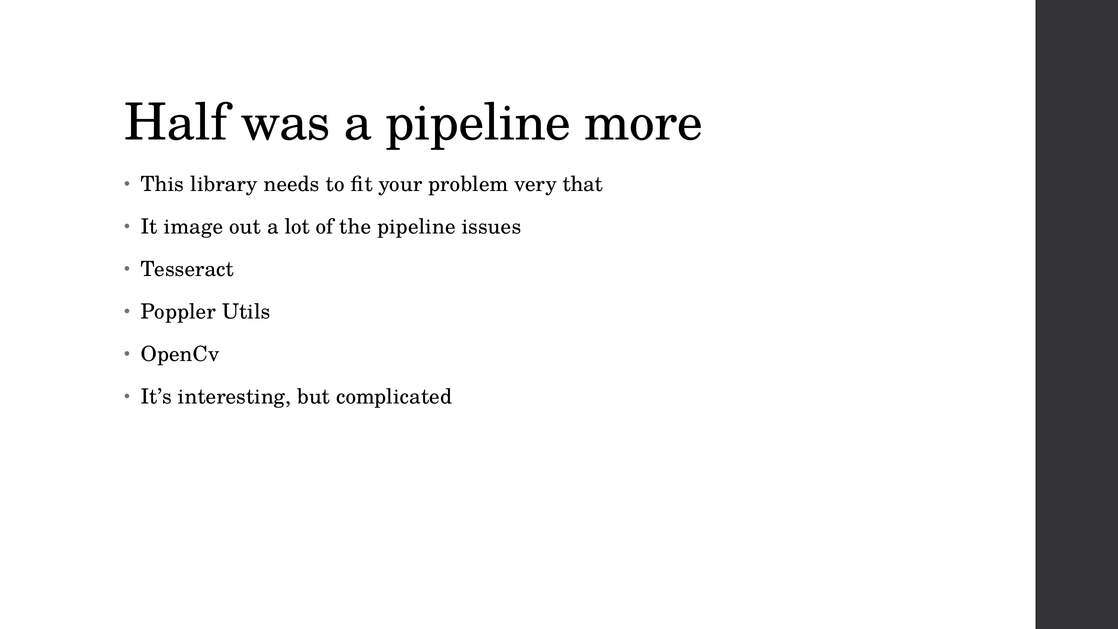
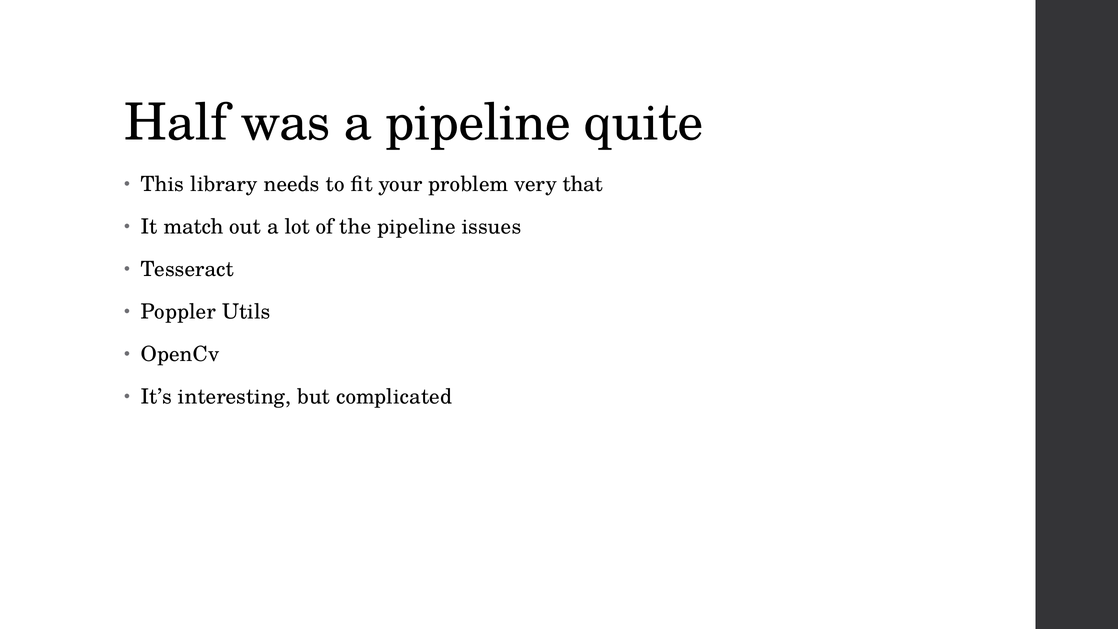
more: more -> quite
image: image -> match
